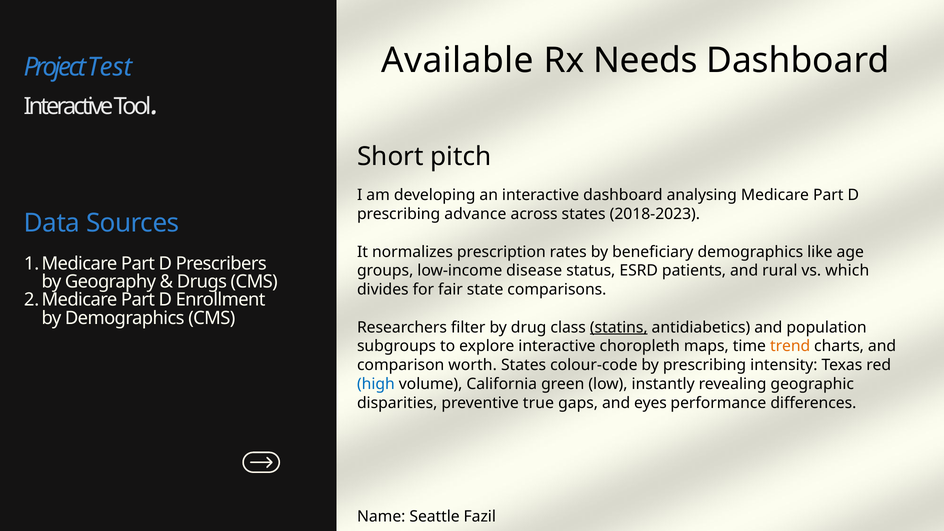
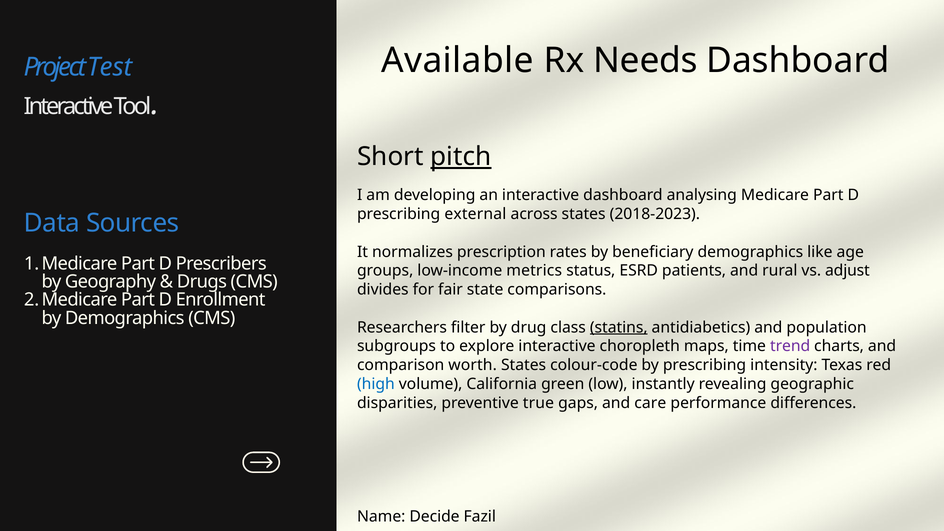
pitch underline: none -> present
advance: advance -> external
disease: disease -> metrics
which: which -> adjust
trend colour: orange -> purple
eyes: eyes -> care
Seattle: Seattle -> Decide
